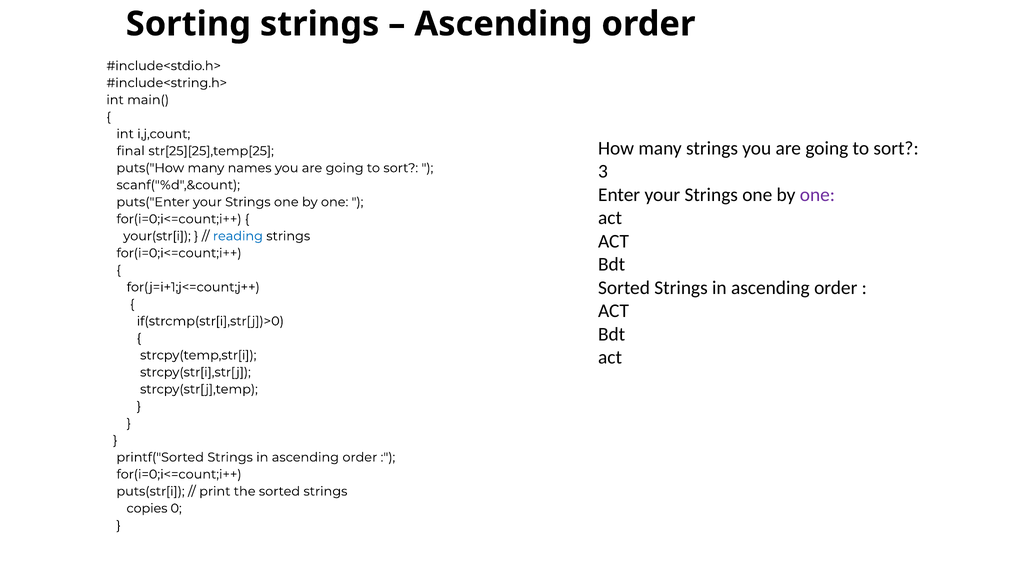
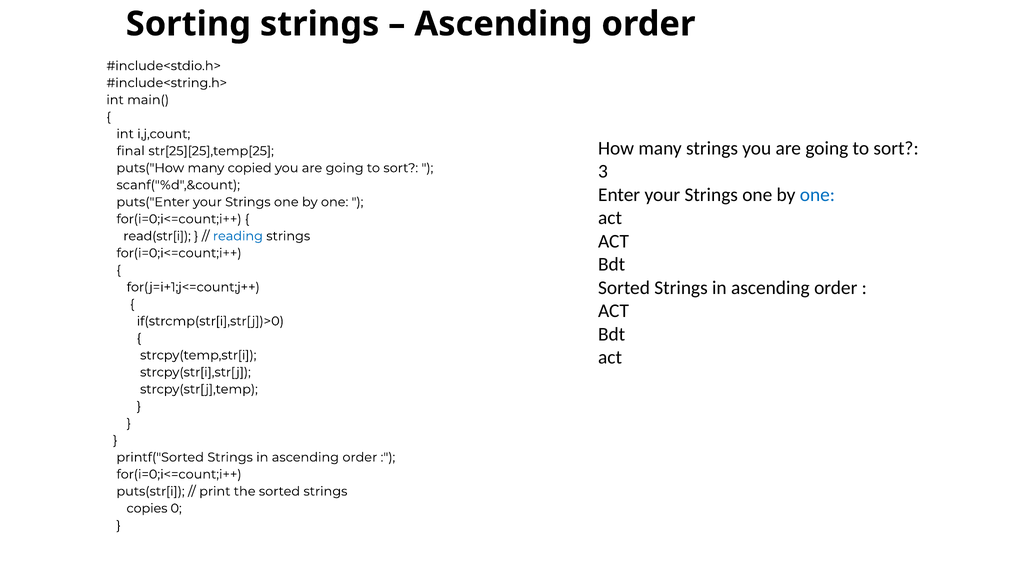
names: names -> copied
one at (817, 195) colour: purple -> blue
your(str[i: your(str[i -> read(str[i
